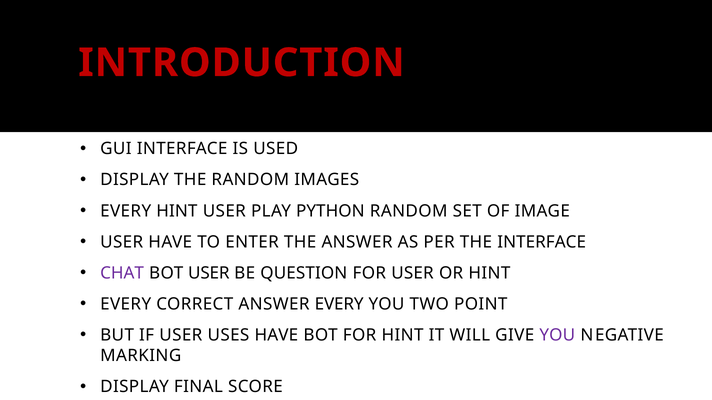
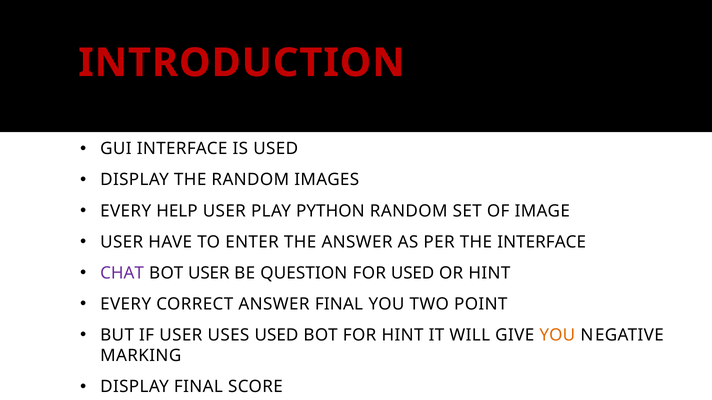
EVERY HINT: HINT -> HELP
FOR USER: USER -> USED
ANSWER EVERY: EVERY -> FINAL
USES HAVE: HAVE -> USED
YOU at (557, 336) colour: purple -> orange
